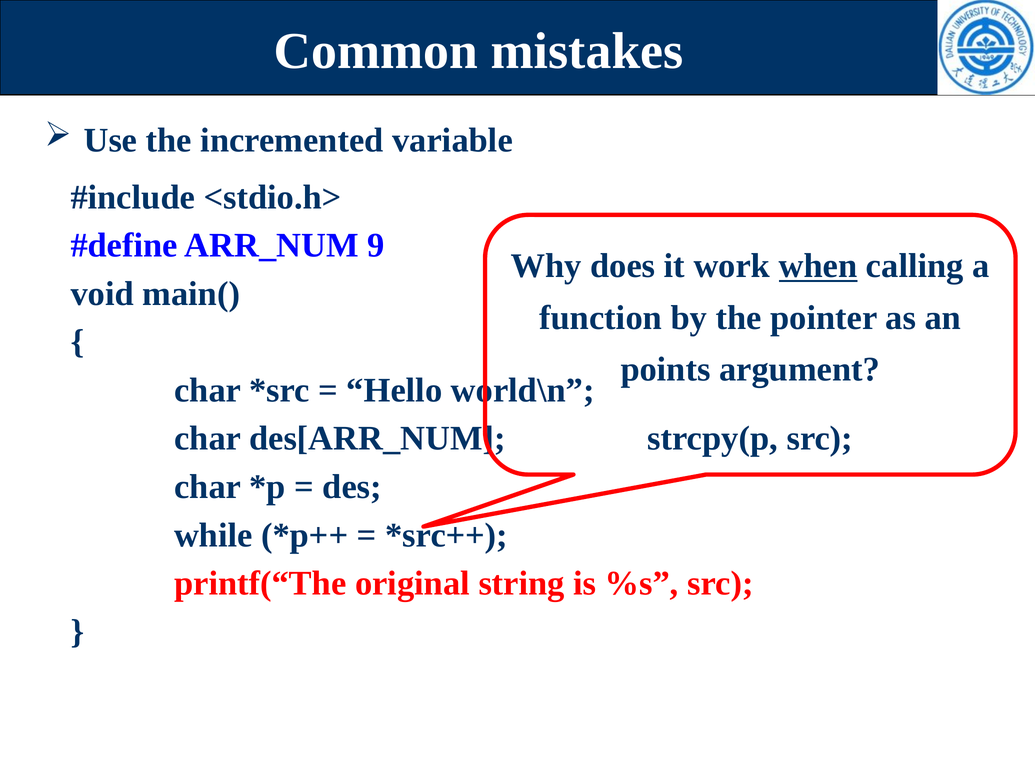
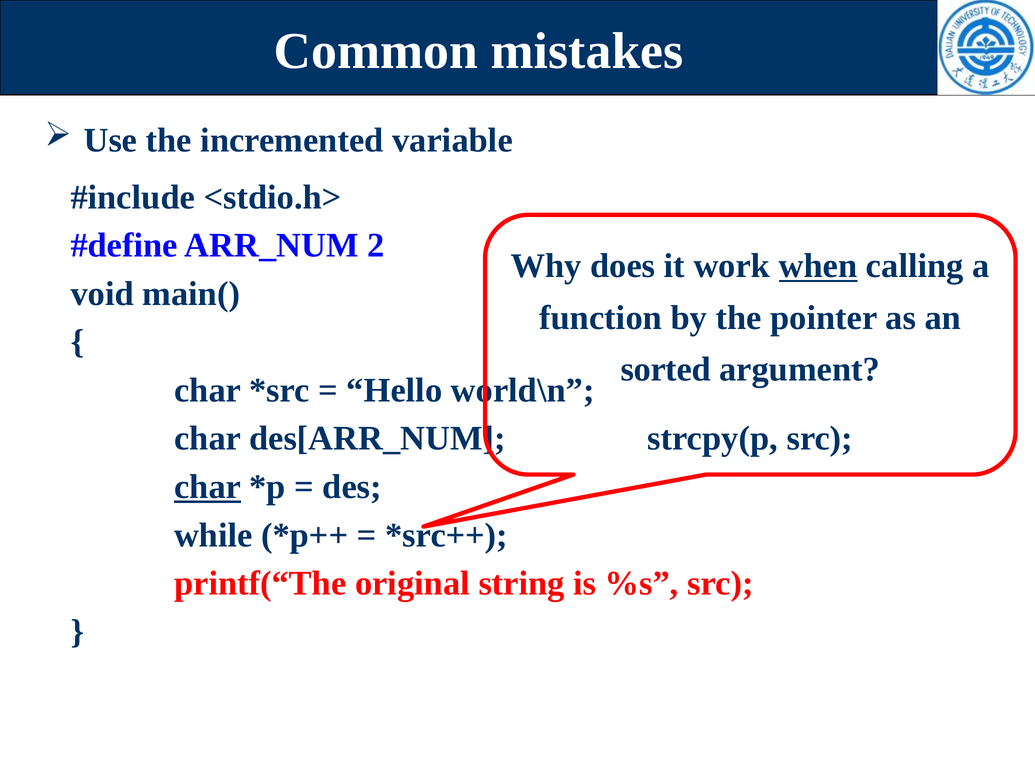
9: 9 -> 2
points: points -> sorted
char at (208, 487) underline: none -> present
